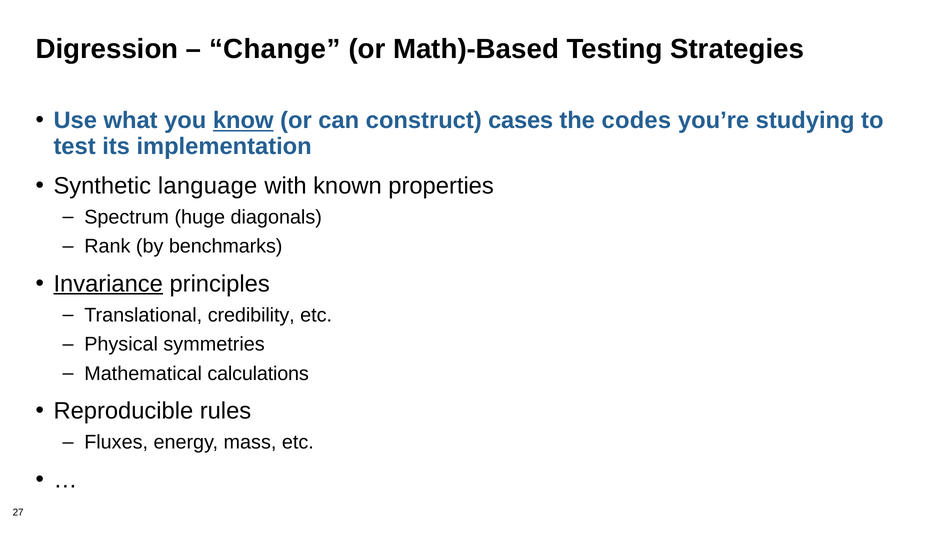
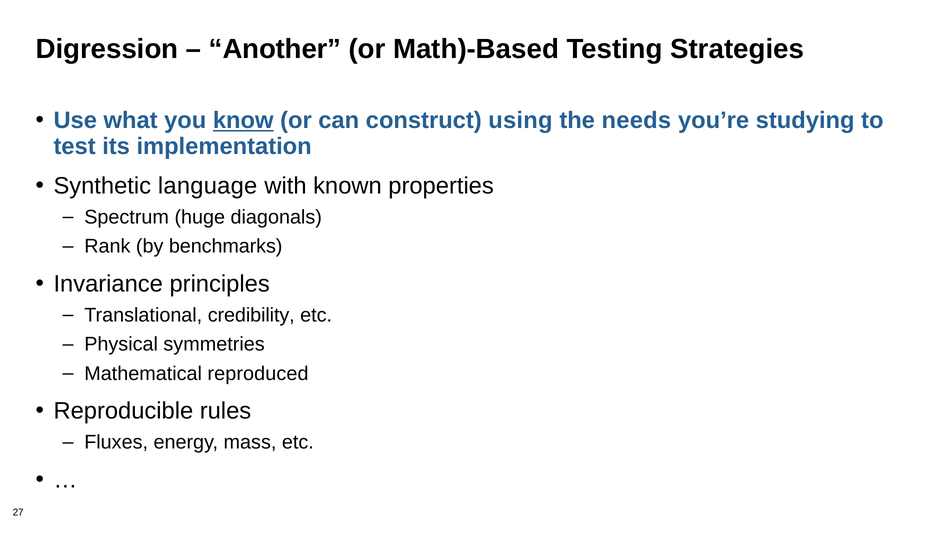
Change: Change -> Another
cases: cases -> using
codes: codes -> needs
Invariance underline: present -> none
calculations: calculations -> reproduced
